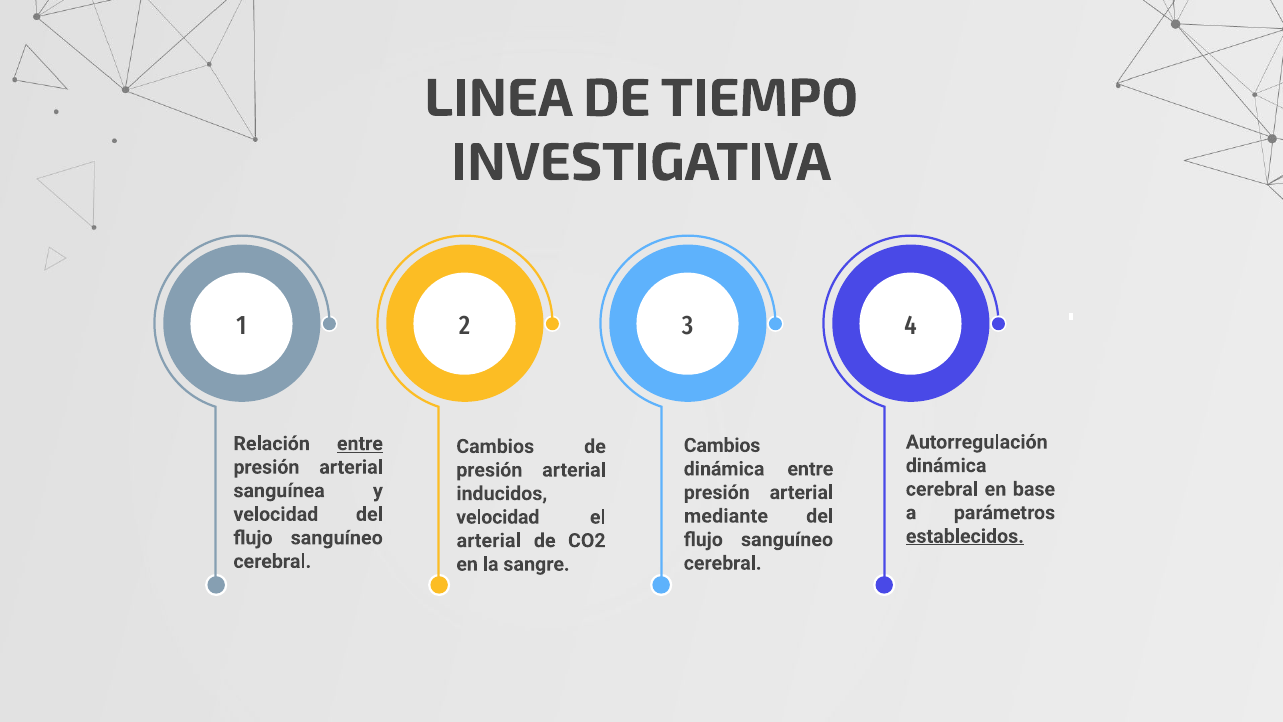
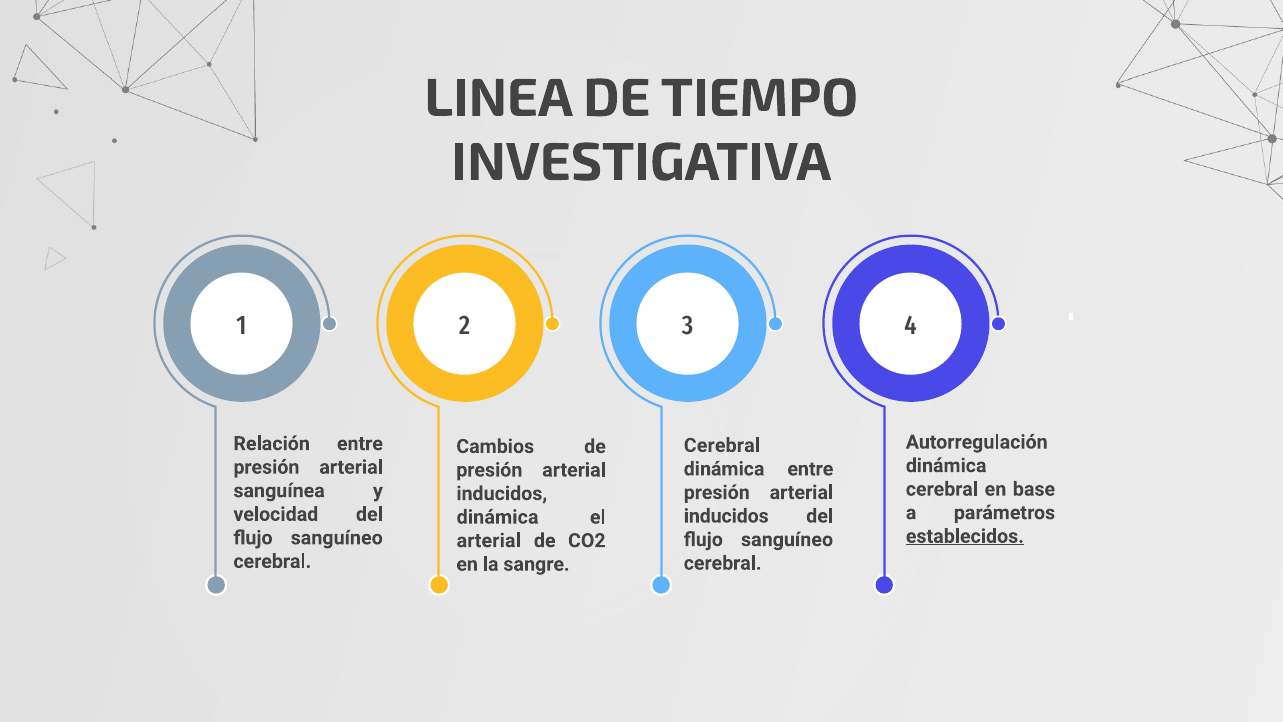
entre at (360, 443) underline: present -> none
Cambios at (722, 445): Cambios -> Cerebral
mediante at (726, 516): mediante -> inducidos
velocidad at (498, 517): velocidad -> dinámica
